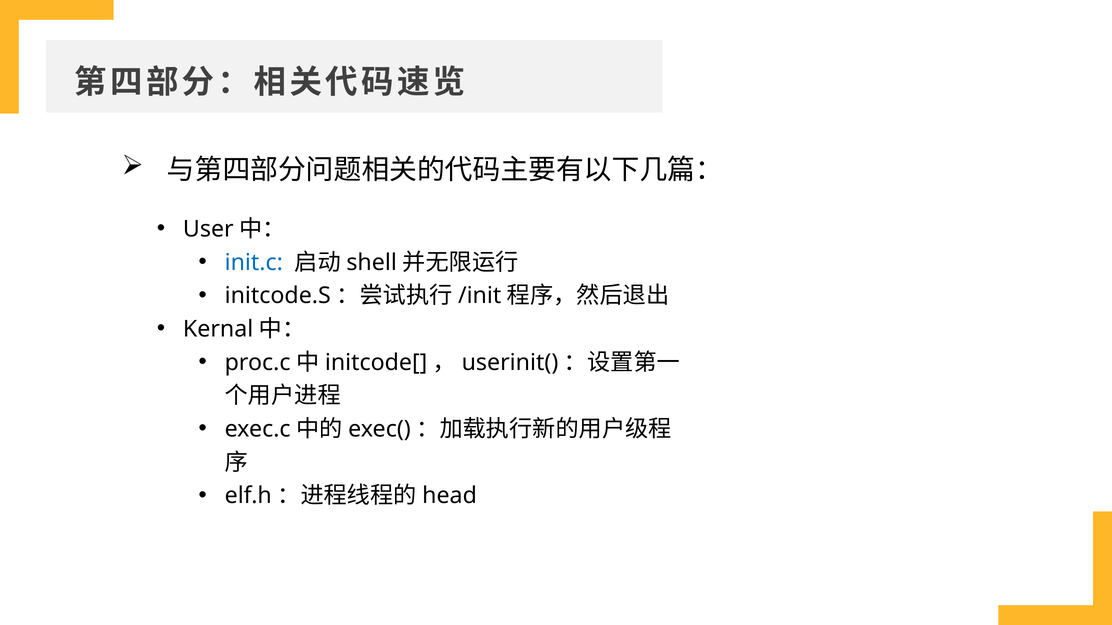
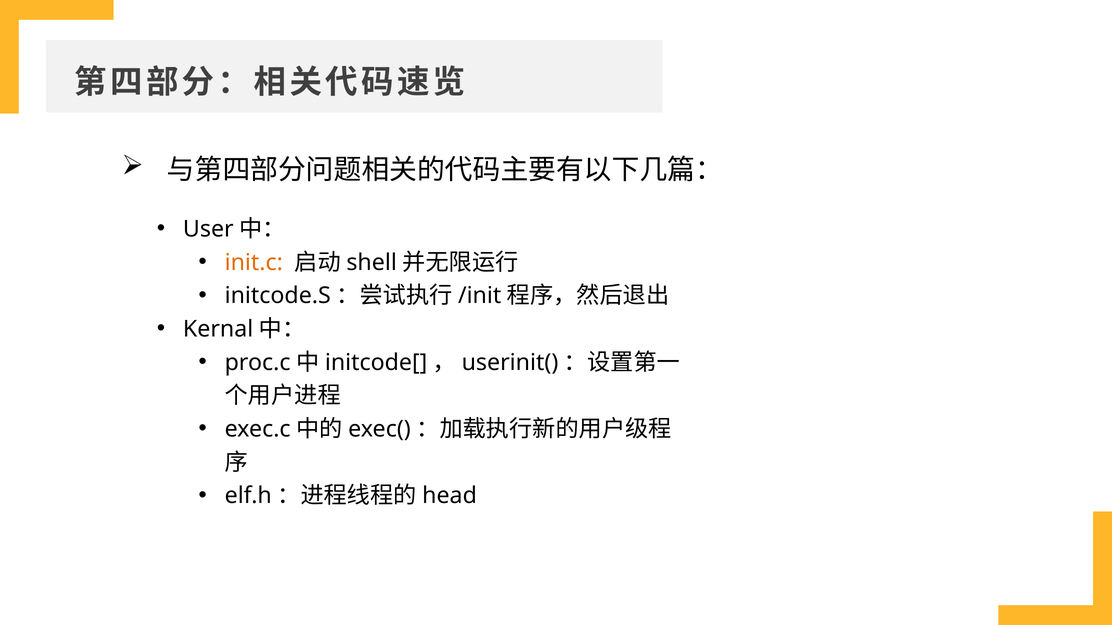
init.c colour: blue -> orange
